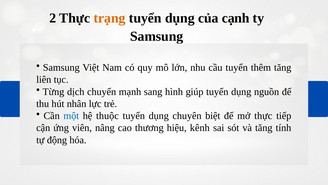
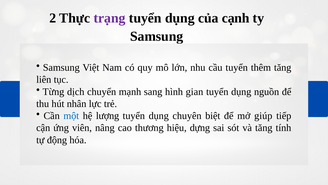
trạng colour: orange -> purple
giúp: giúp -> gian
thuộc: thuộc -> lượng
mở thực: thực -> giúp
kênh: kênh -> dựng
